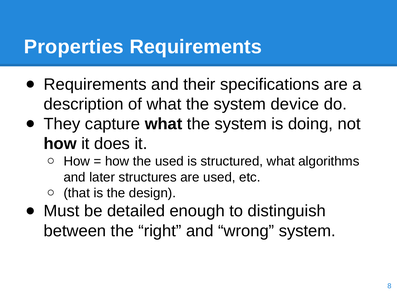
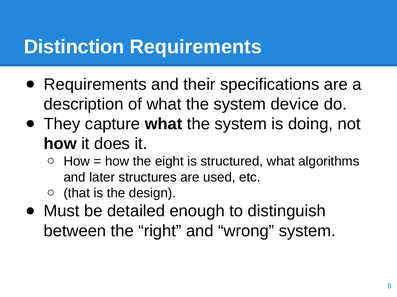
Properties: Properties -> Distinction
the used: used -> eight
